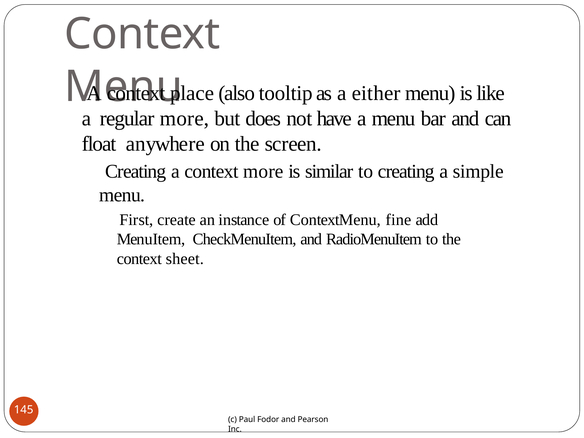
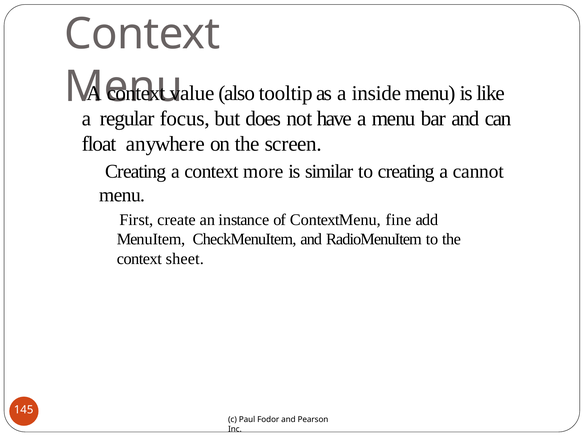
place: place -> value
either: either -> inside
more at (184, 119): more -> focus
simple: simple -> cannot
